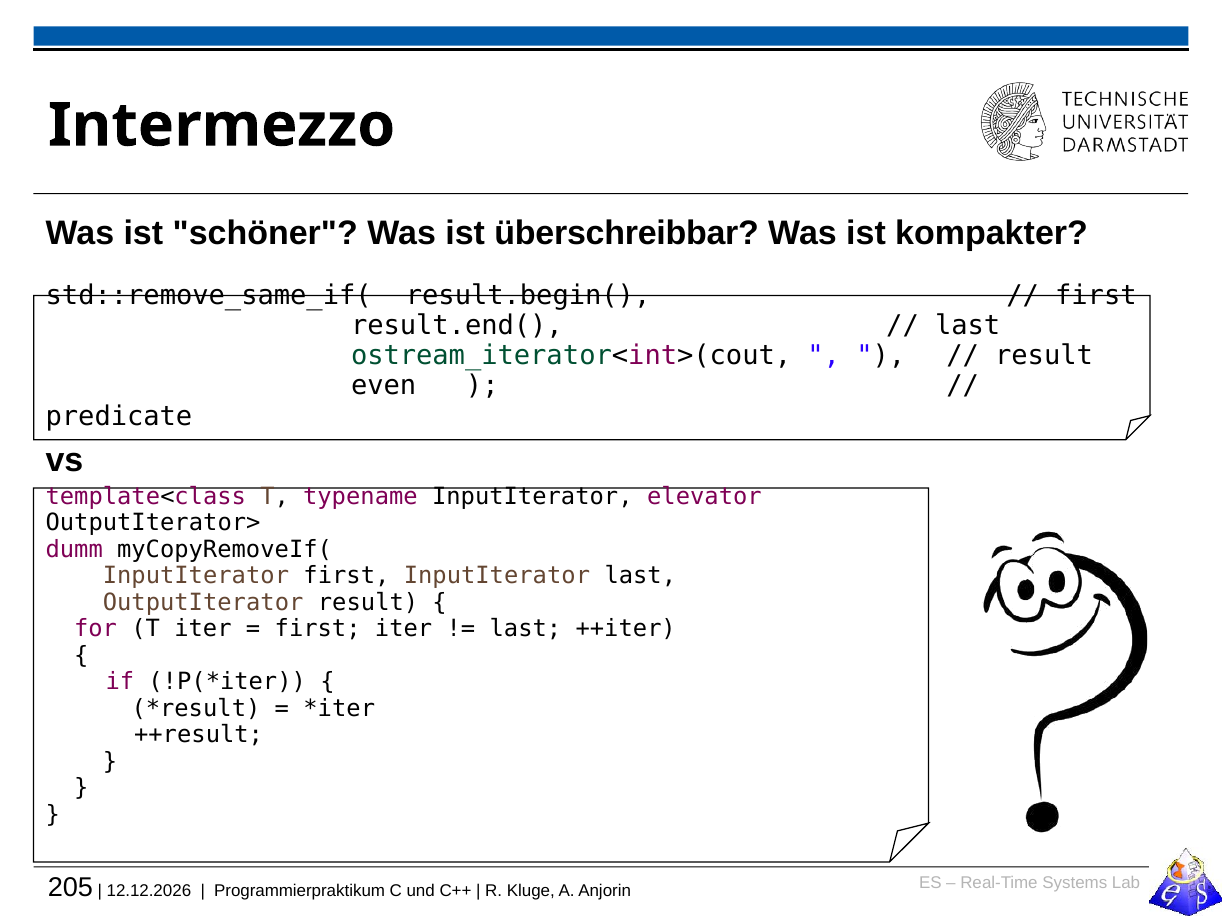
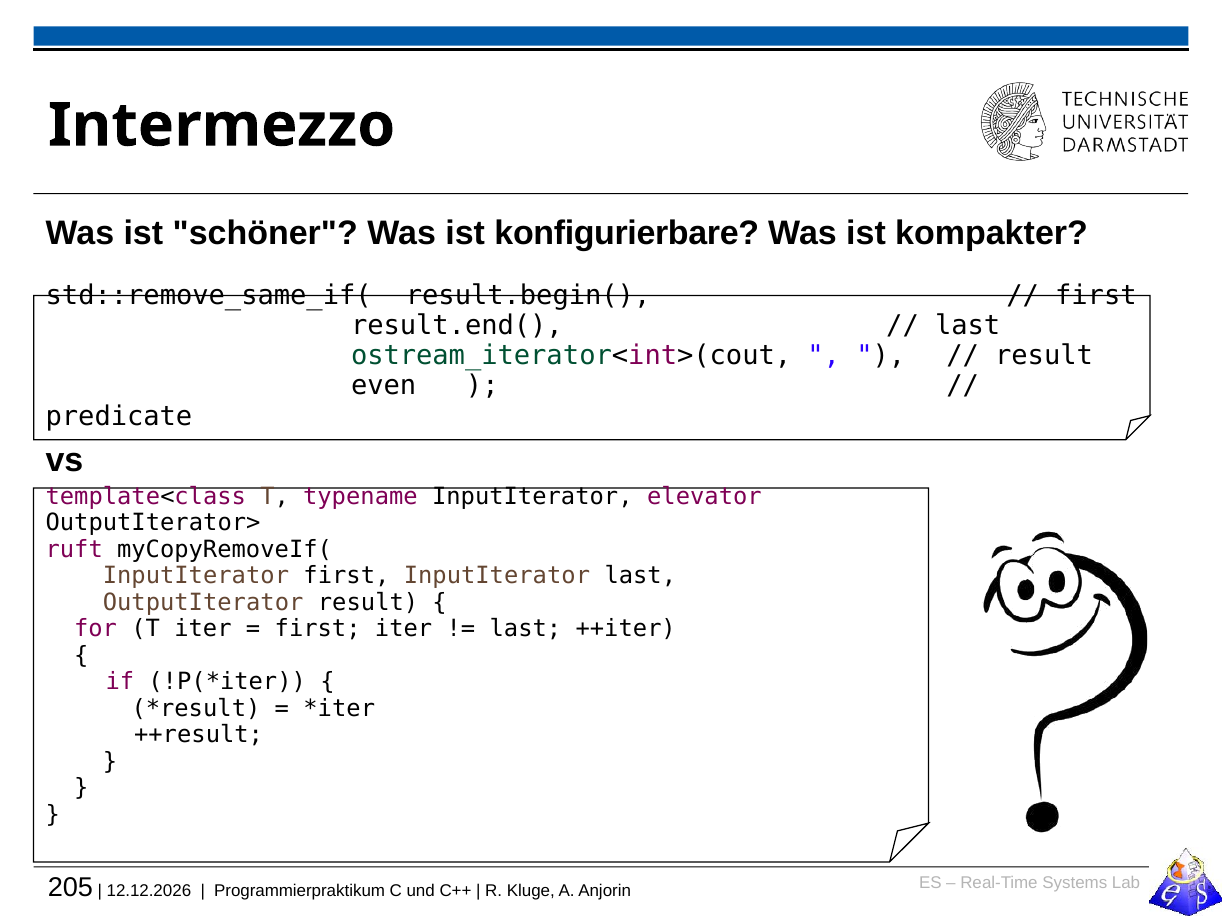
überschreibbar: überschreibbar -> konfigurierbare
dumm: dumm -> ruft
